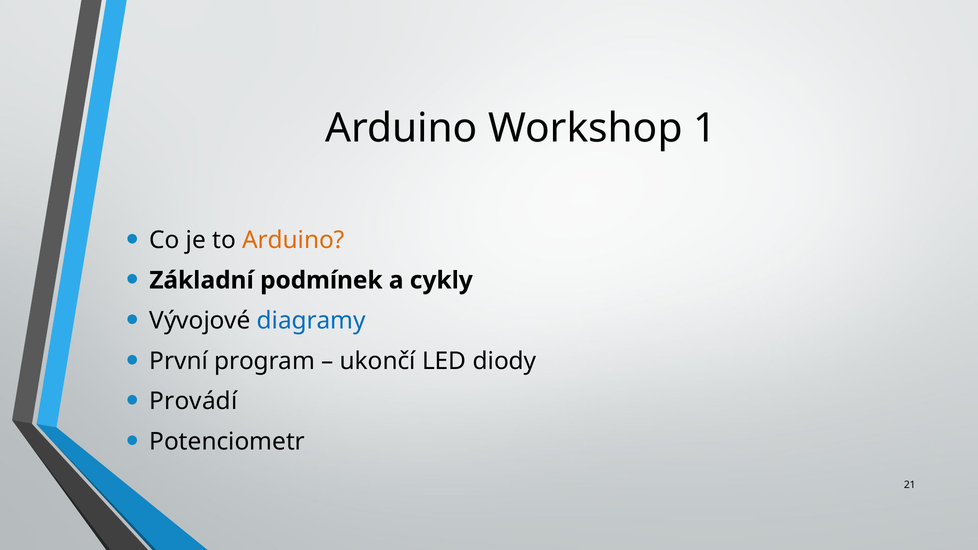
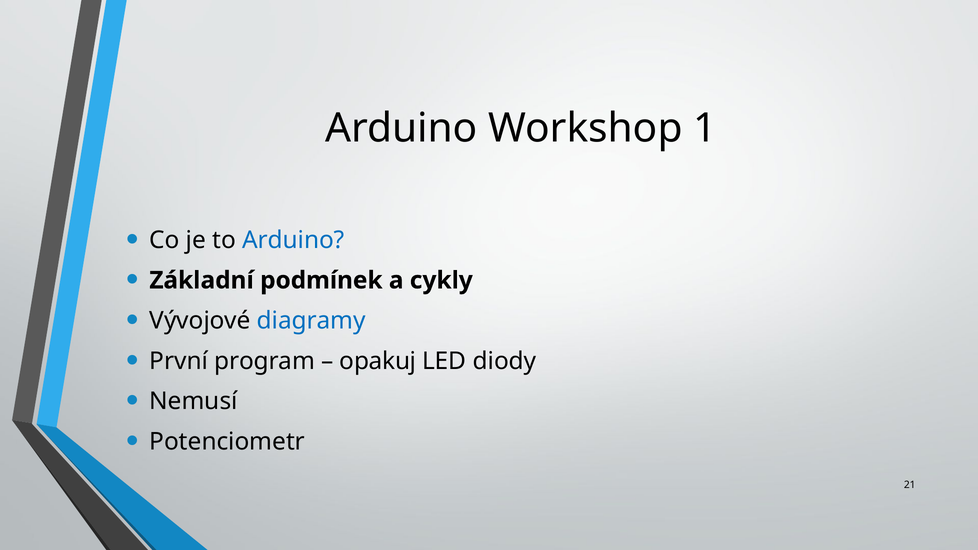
Arduino at (293, 240) colour: orange -> blue
ukončí: ukončí -> opakuj
Provádí: Provádí -> Nemusí
